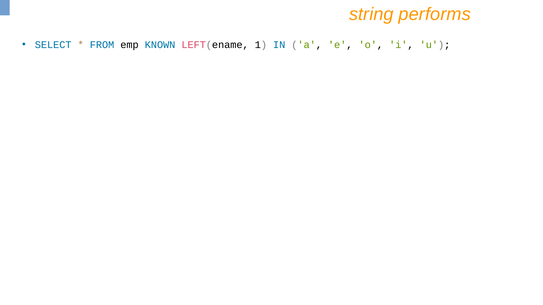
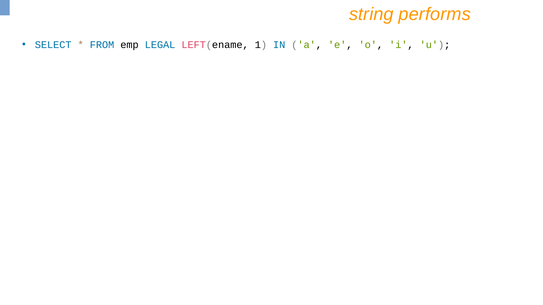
KNOWN: KNOWN -> LEGAL
